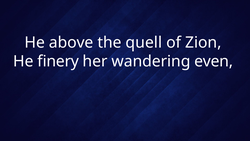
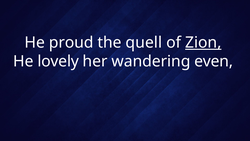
above: above -> proud
Zion underline: none -> present
finery: finery -> lovely
